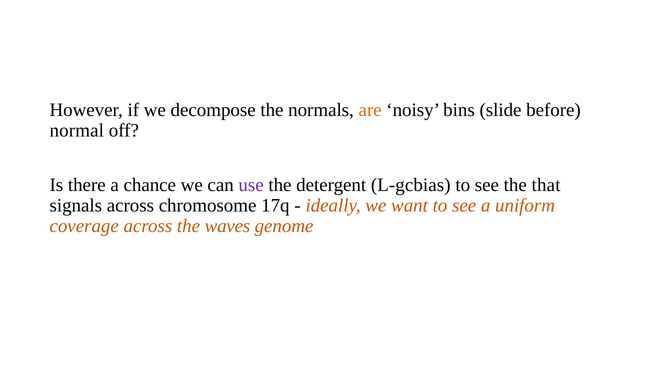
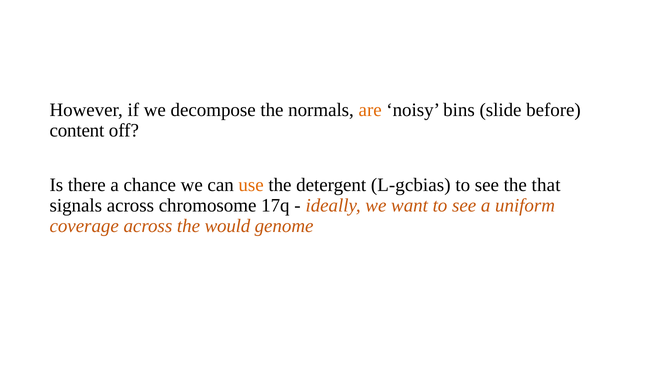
normal: normal -> content
use colour: purple -> orange
waves: waves -> would
